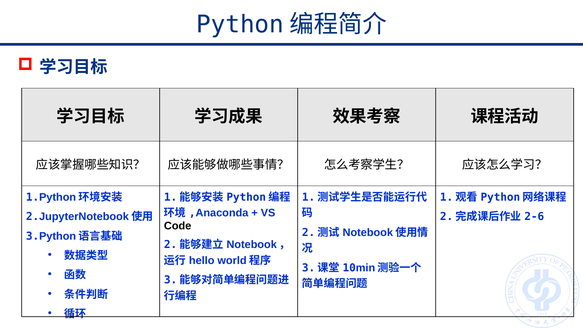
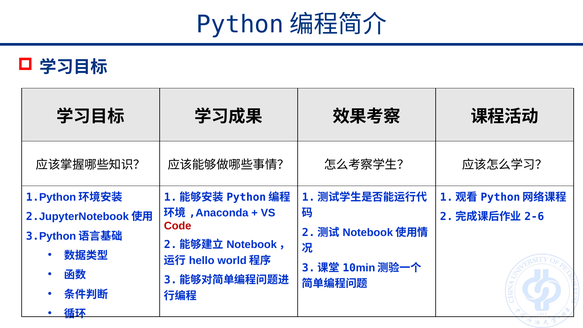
Code colour: black -> red
